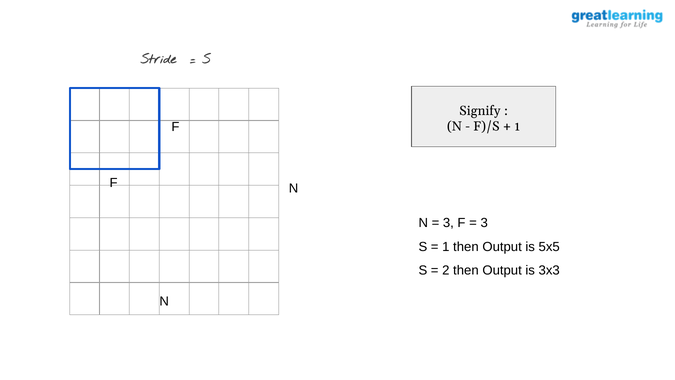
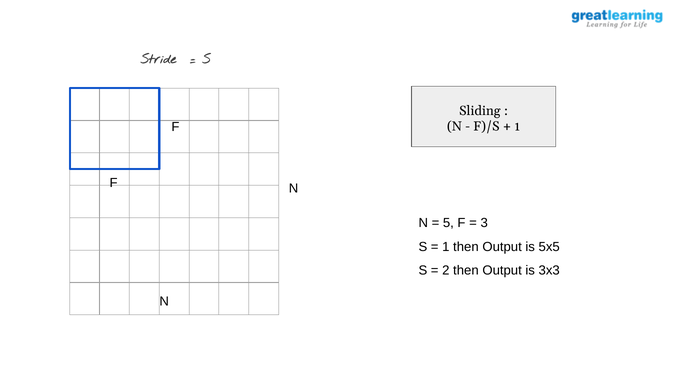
Signify: Signify -> Sliding
3 at (448, 223): 3 -> 5
